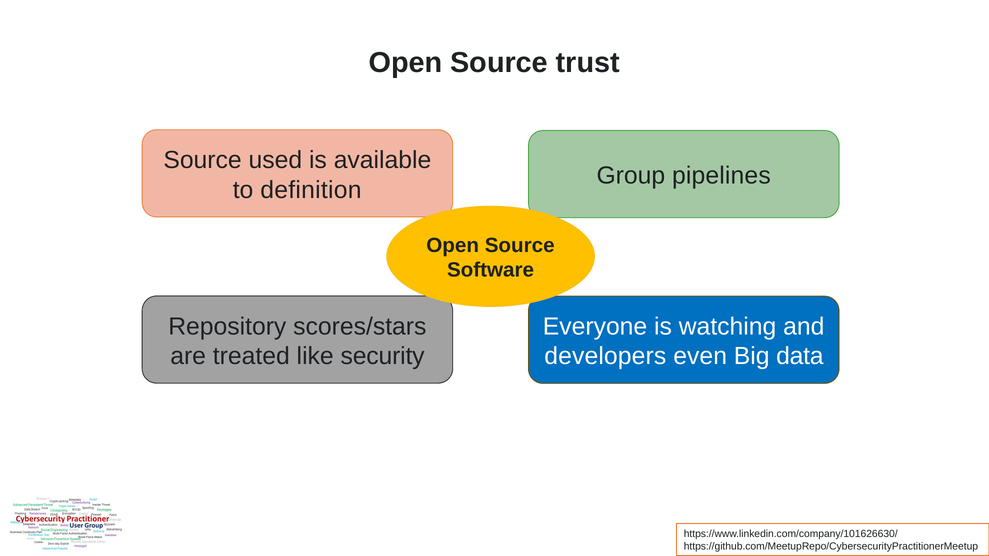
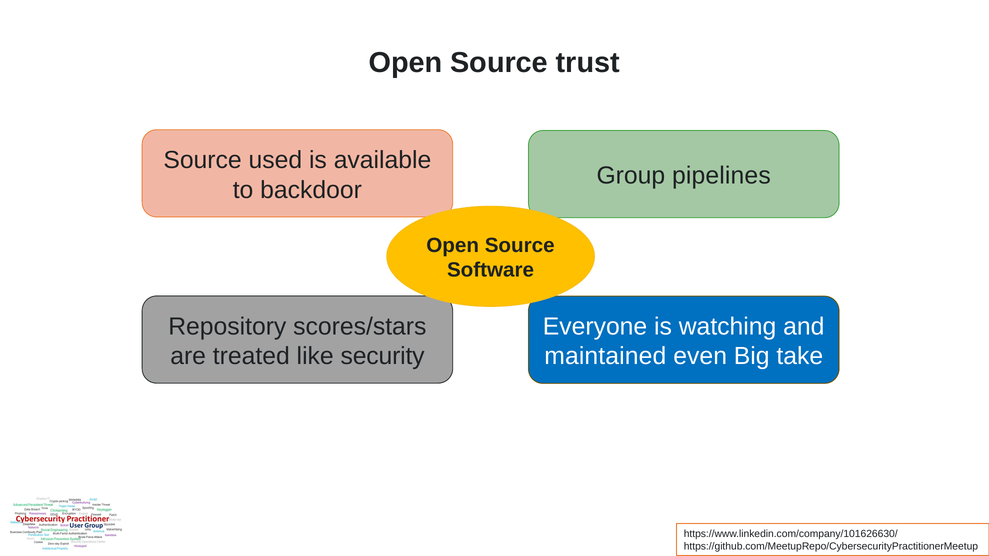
definition: definition -> backdoor
developers: developers -> maintained
data: data -> take
